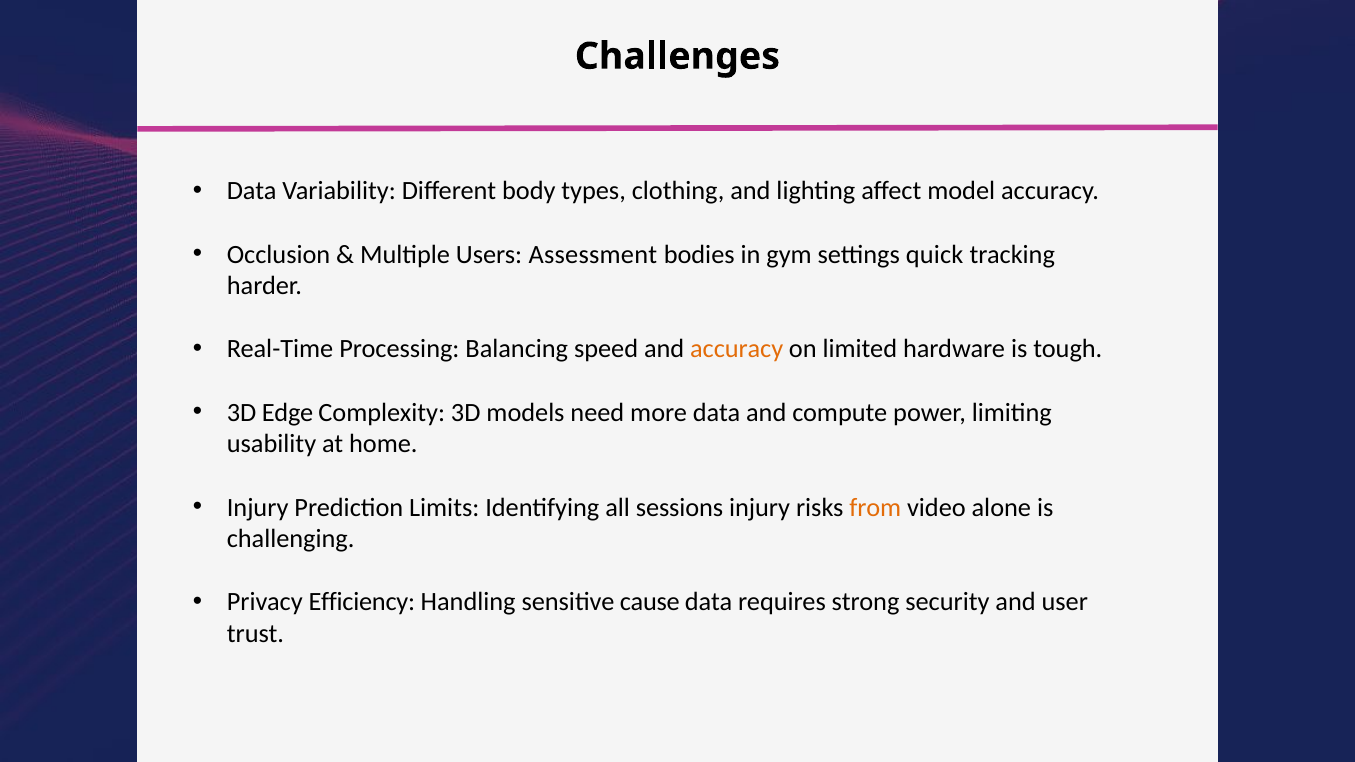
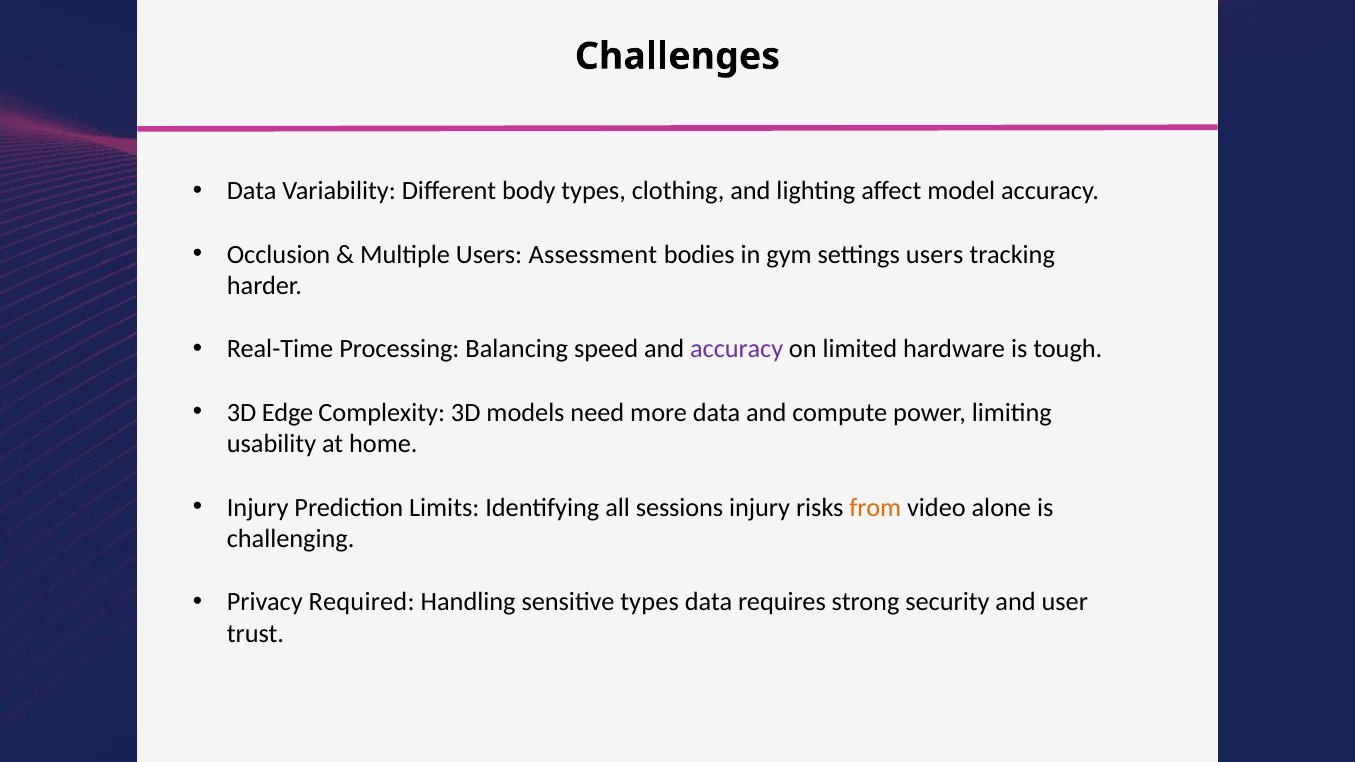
settings quick: quick -> users
accuracy at (737, 349) colour: orange -> purple
Efficiency: Efficiency -> Required
sensitive cause: cause -> types
